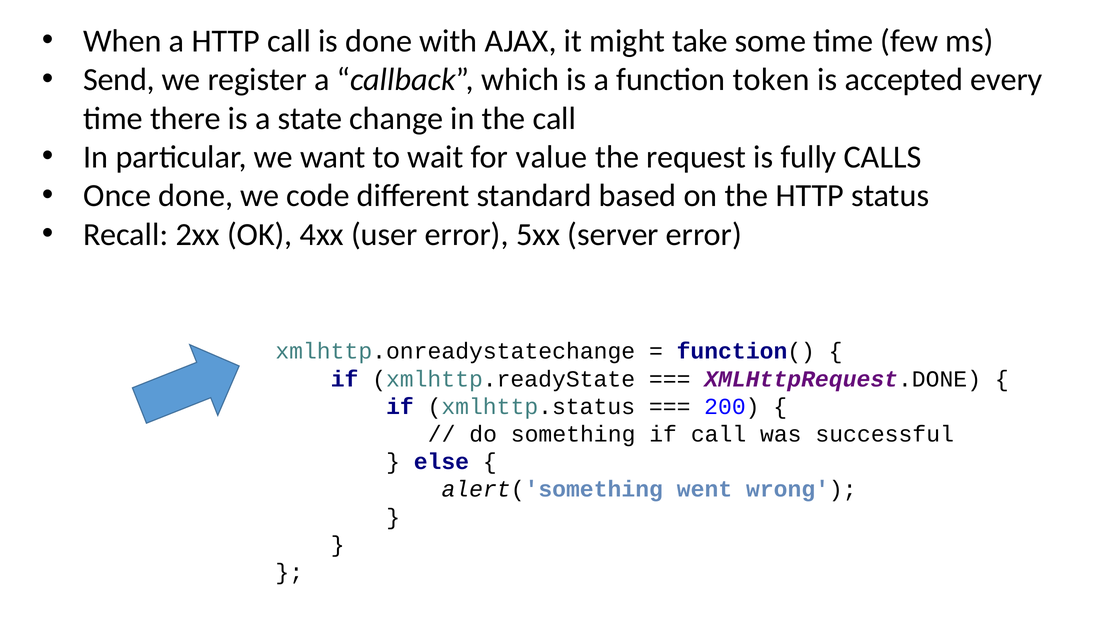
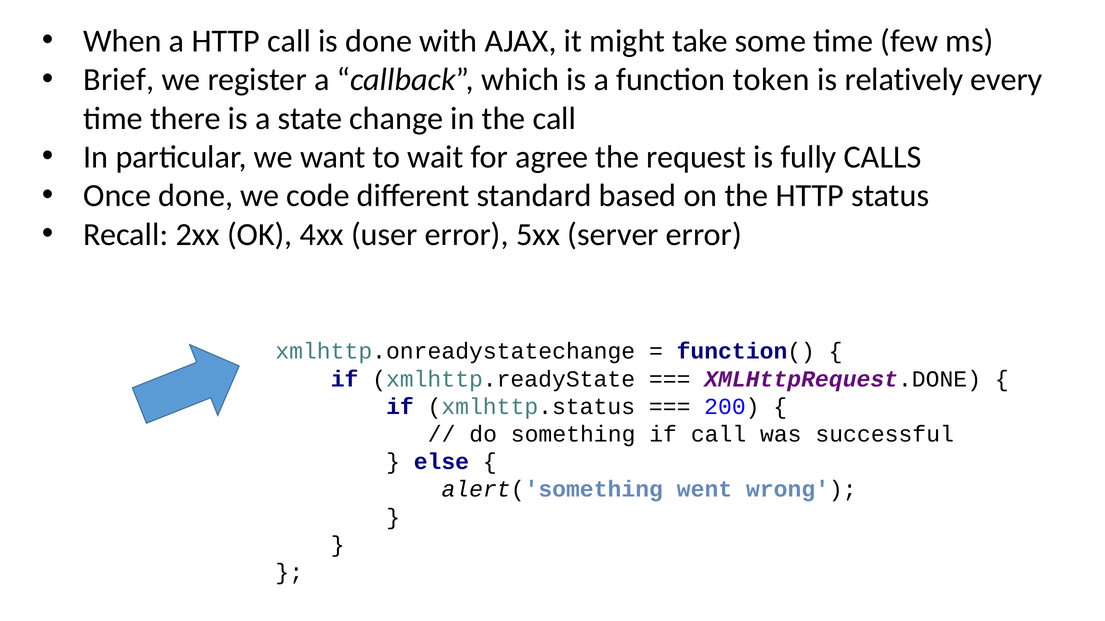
Send: Send -> Brief
accepted: accepted -> relatively
value: value -> agree
